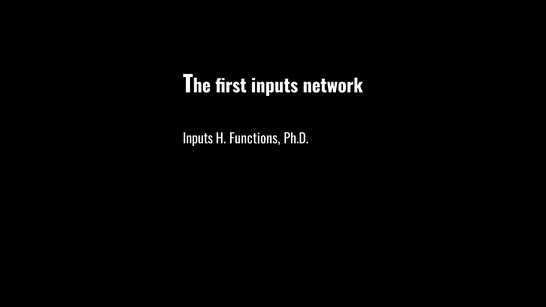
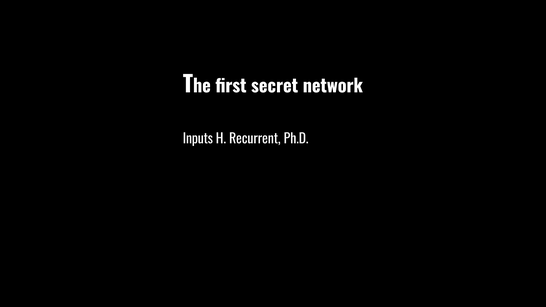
first inputs: inputs -> secret
Functions: Functions -> Recurrent
